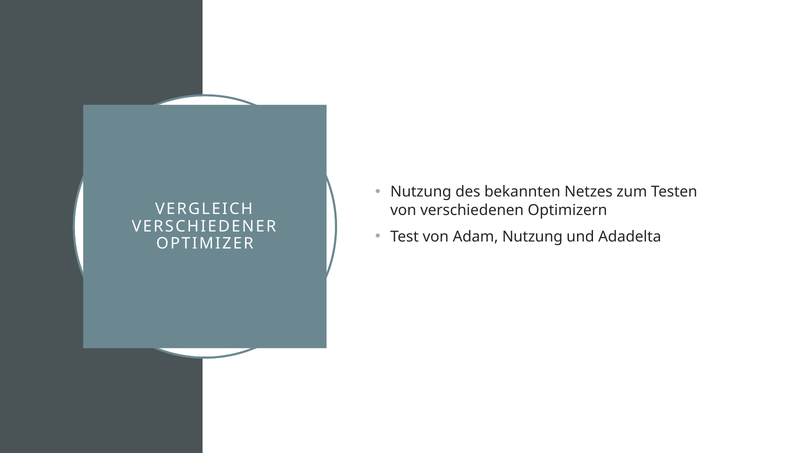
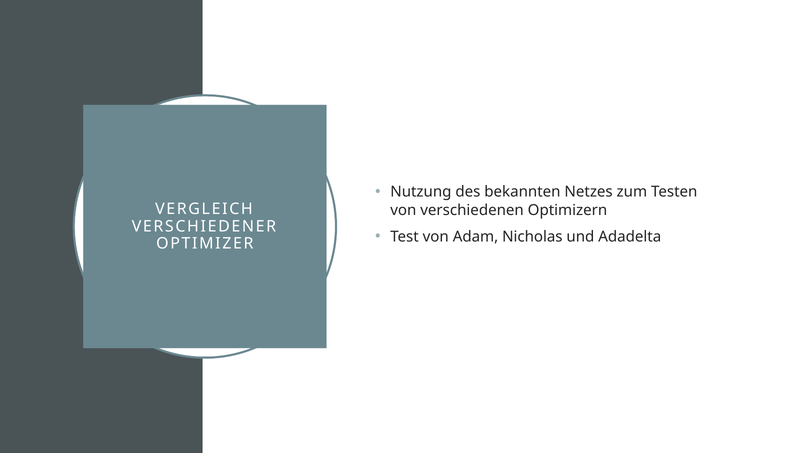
Adam Nutzung: Nutzung -> Nicholas
